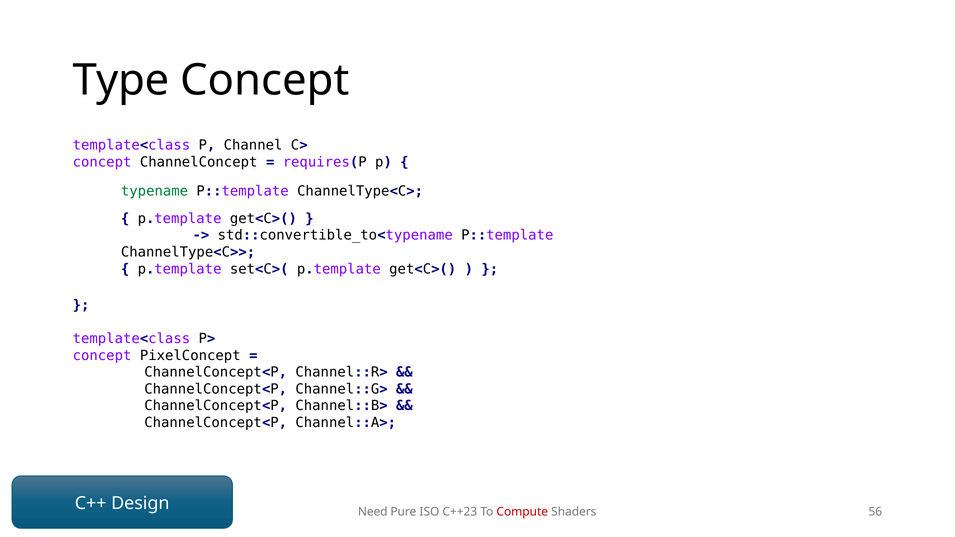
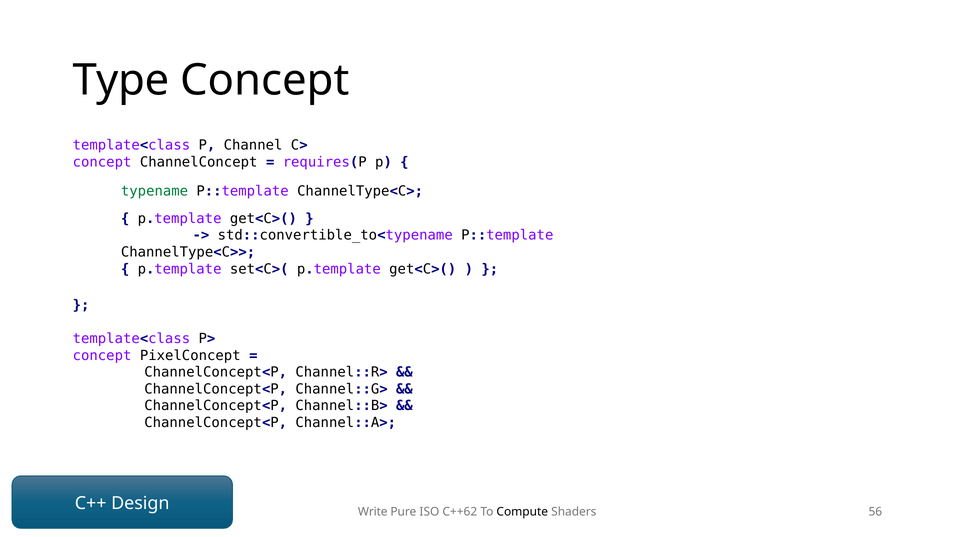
Need: Need -> Write
C++23: C++23 -> C++62
Compute colour: red -> black
